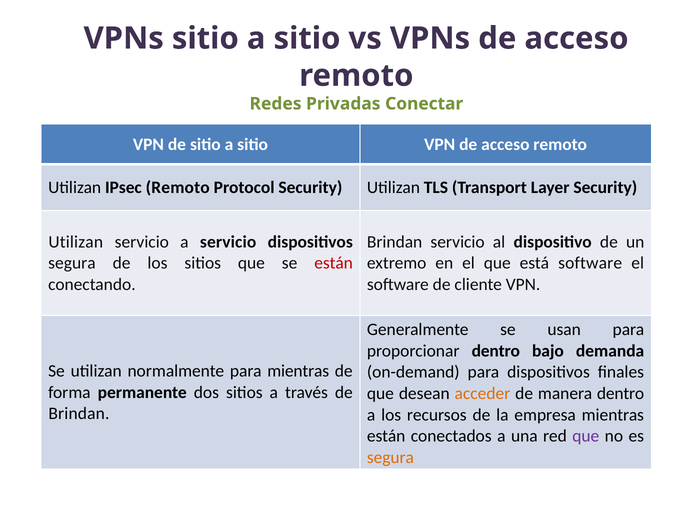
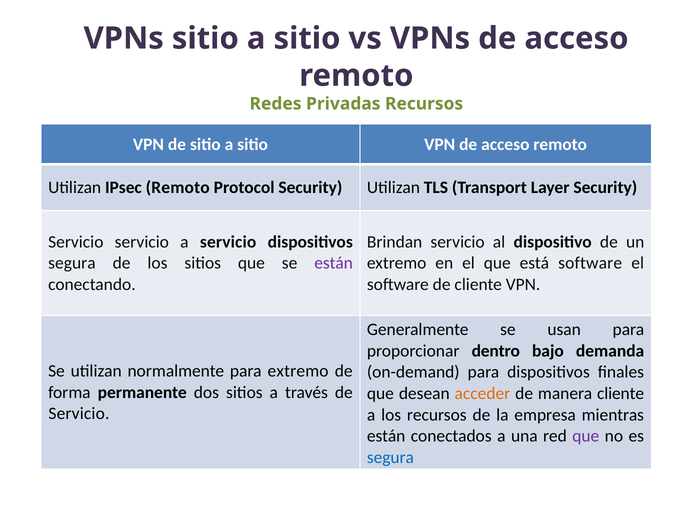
Privadas Conectar: Conectar -> Recursos
Utilizan at (76, 242): Utilizan -> Servicio
están at (334, 263) colour: red -> purple
para mientras: mientras -> extremo
manera dentro: dentro -> cliente
Brindan at (79, 414): Brindan -> Servicio
segura at (390, 458) colour: orange -> blue
